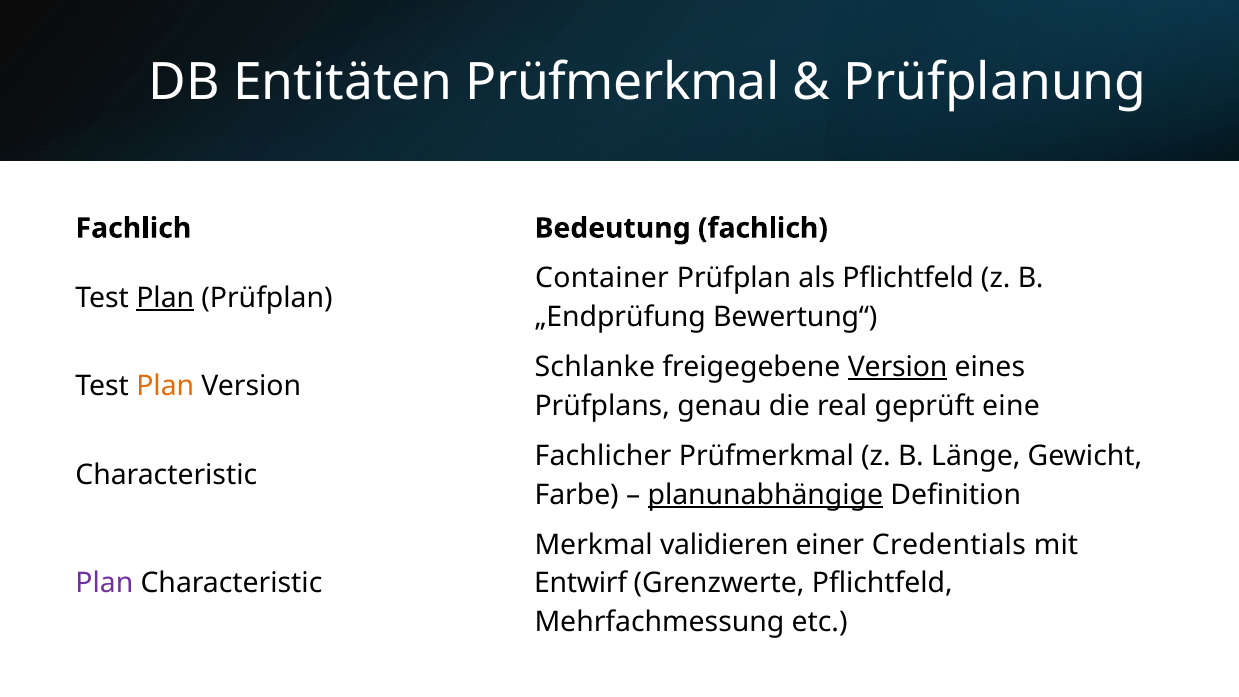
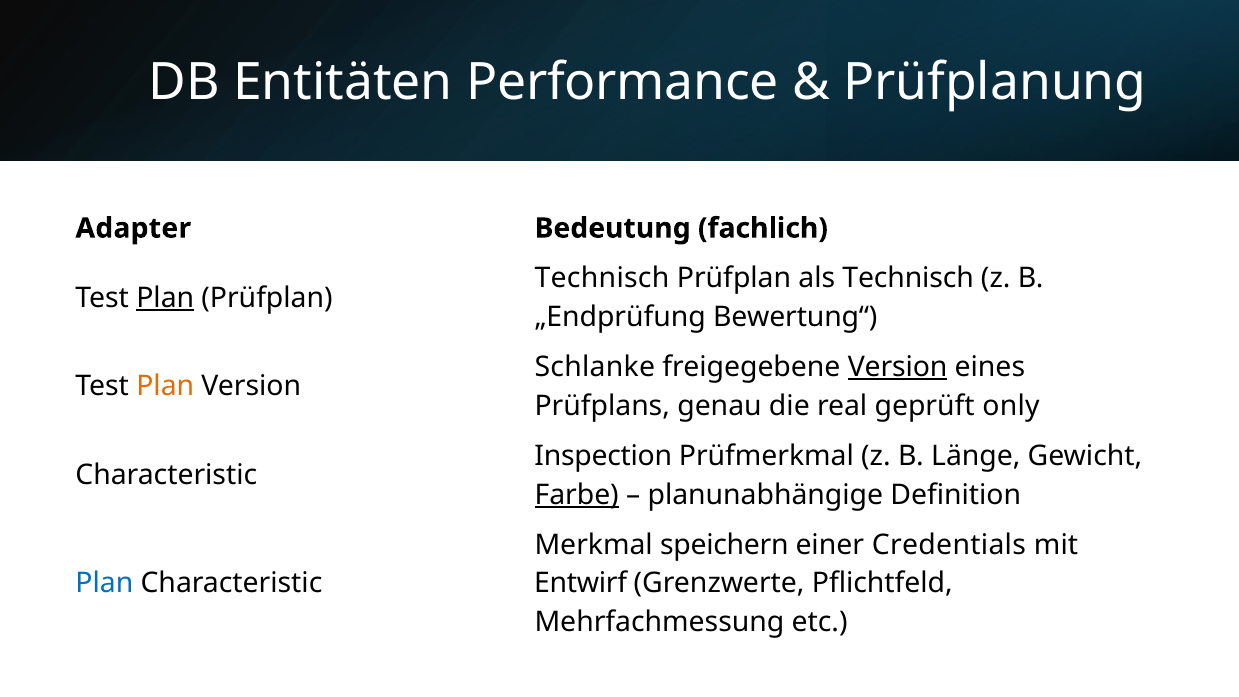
Entitäten Prüfmerkmal: Prüfmerkmal -> Performance
Fachlich at (133, 228): Fachlich -> Adapter
Container at (602, 278): Container -> Technisch
als Pflichtfeld: Pflichtfeld -> Technisch
eine: eine -> only
Fachlicher: Fachlicher -> Inspection
Farbe underline: none -> present
planunabhängige underline: present -> none
validieren: validieren -> speichern
Plan at (104, 583) colour: purple -> blue
